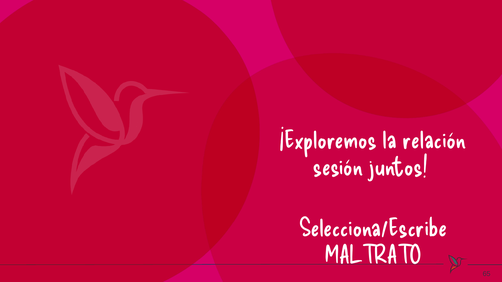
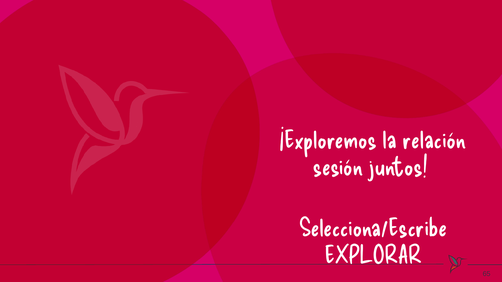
MALTRATO: MALTRATO -> EXPLORAR
